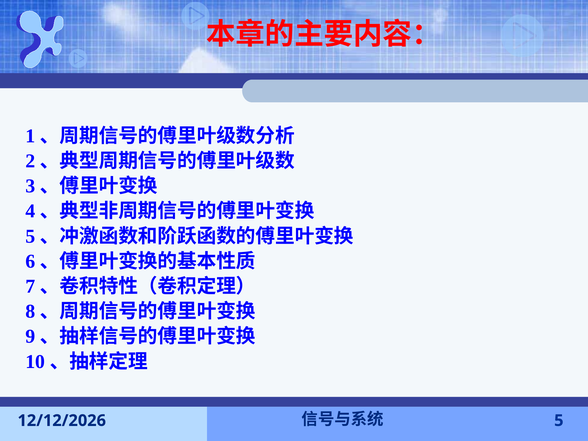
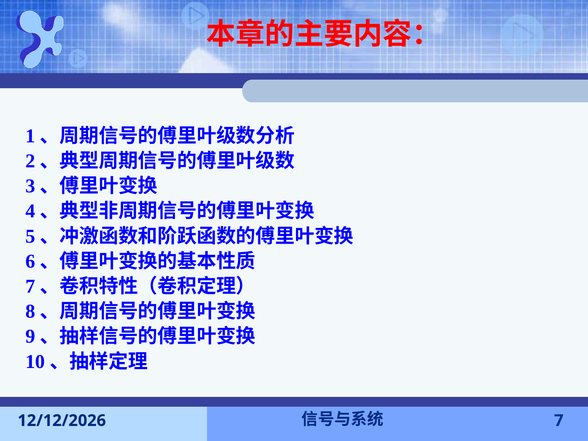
5: 5 -> 7
